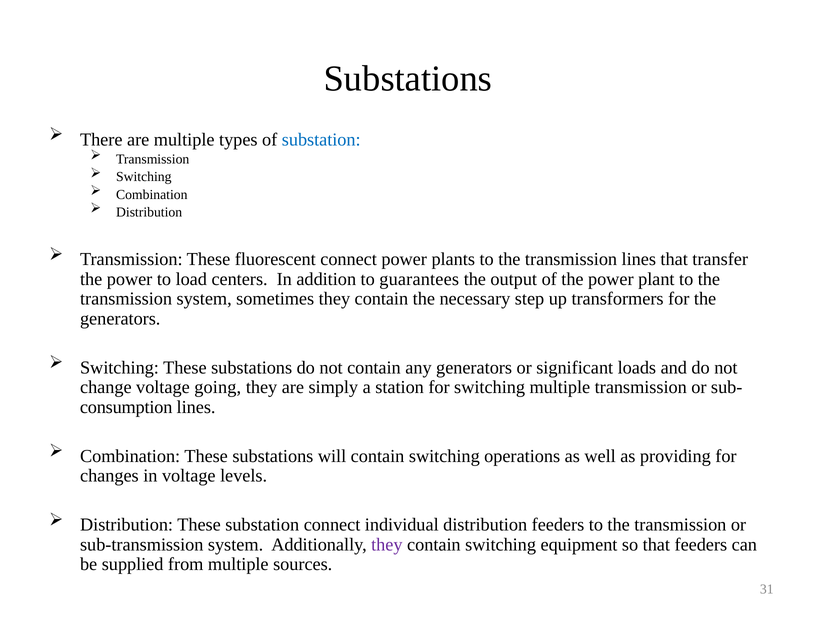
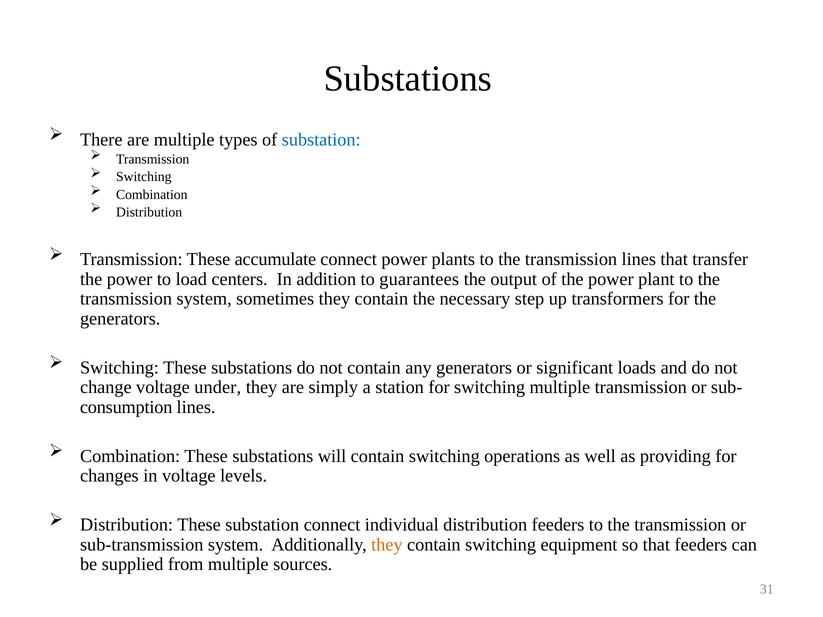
fluorescent: fluorescent -> accumulate
going: going -> under
they at (387, 545) colour: purple -> orange
